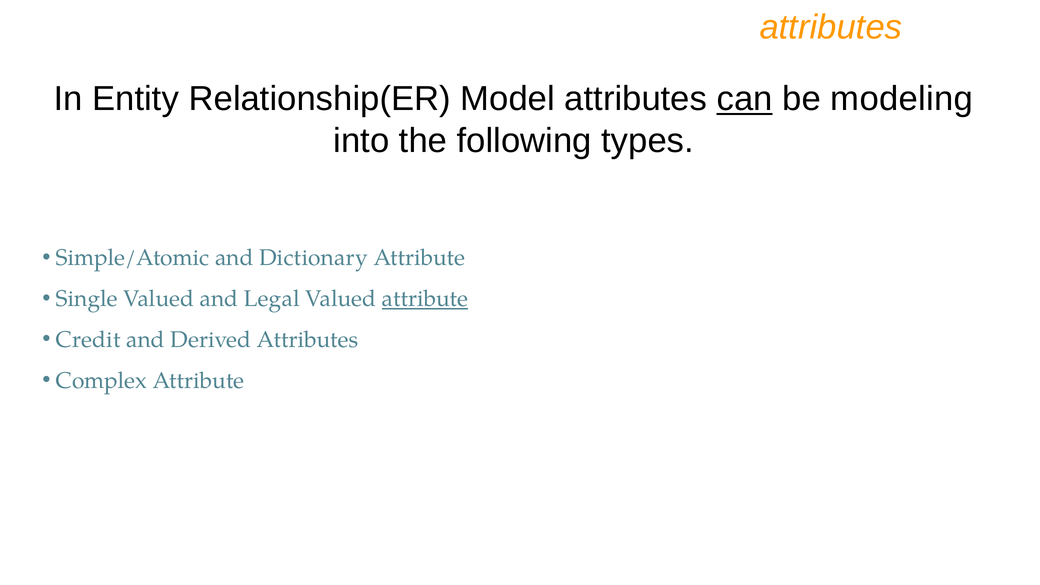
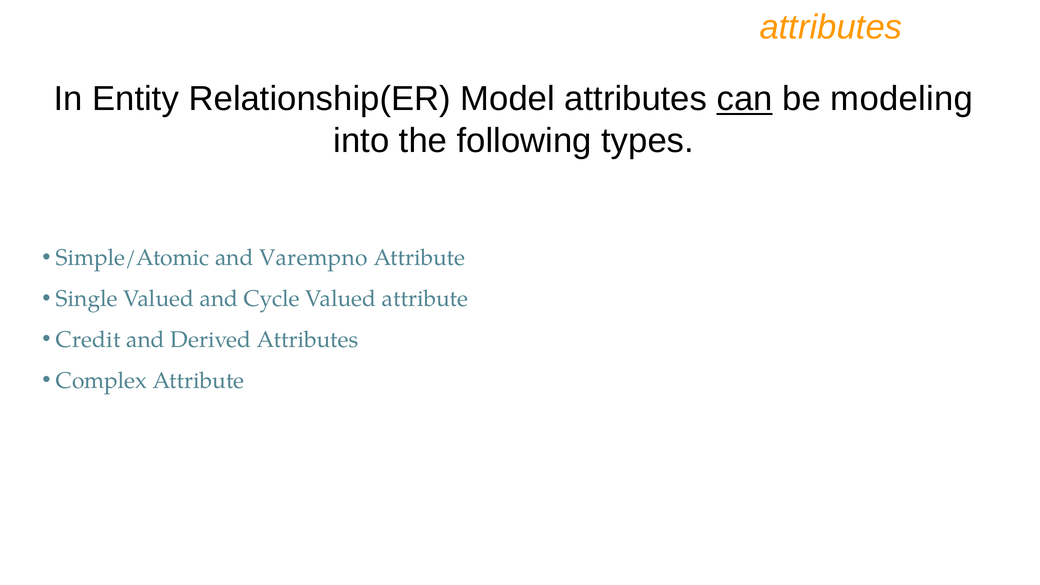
Dictionary: Dictionary -> Varempno
Legal: Legal -> Cycle
attribute at (425, 299) underline: present -> none
